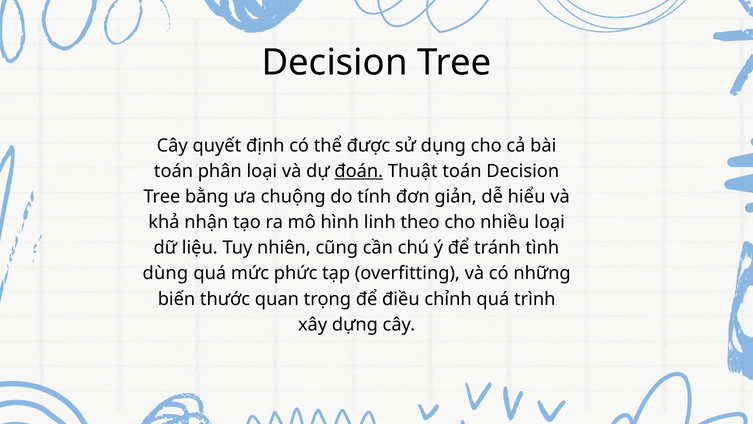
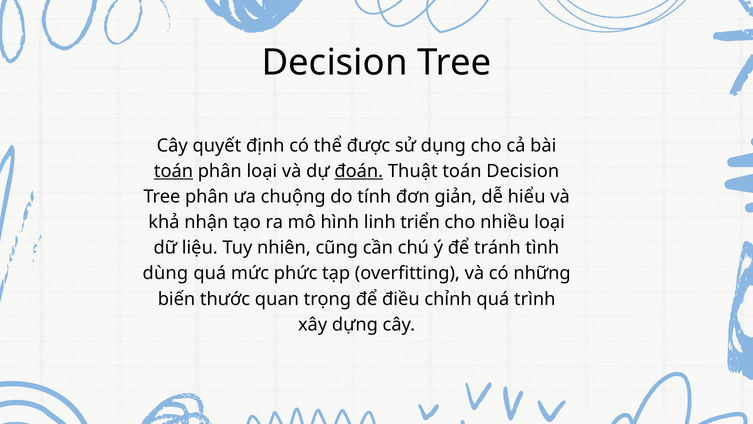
toán at (174, 171) underline: none -> present
Tree bằng: bằng -> phân
theo: theo -> triển
